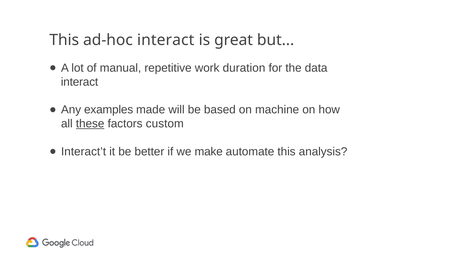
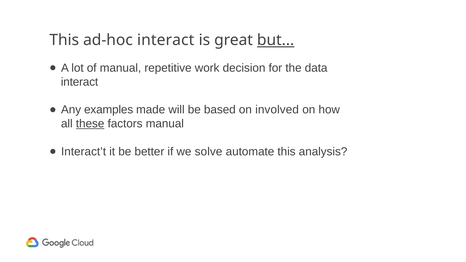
but underline: none -> present
duration: duration -> decision
machine: machine -> involved
factors custom: custom -> manual
make: make -> solve
